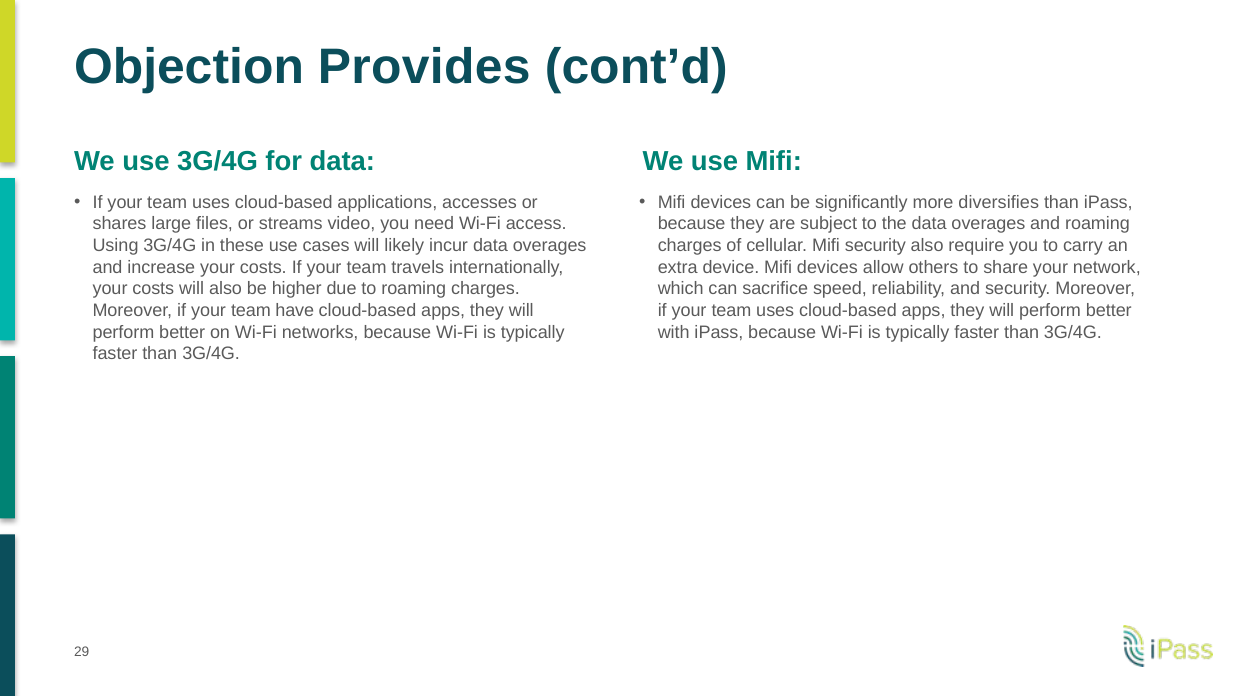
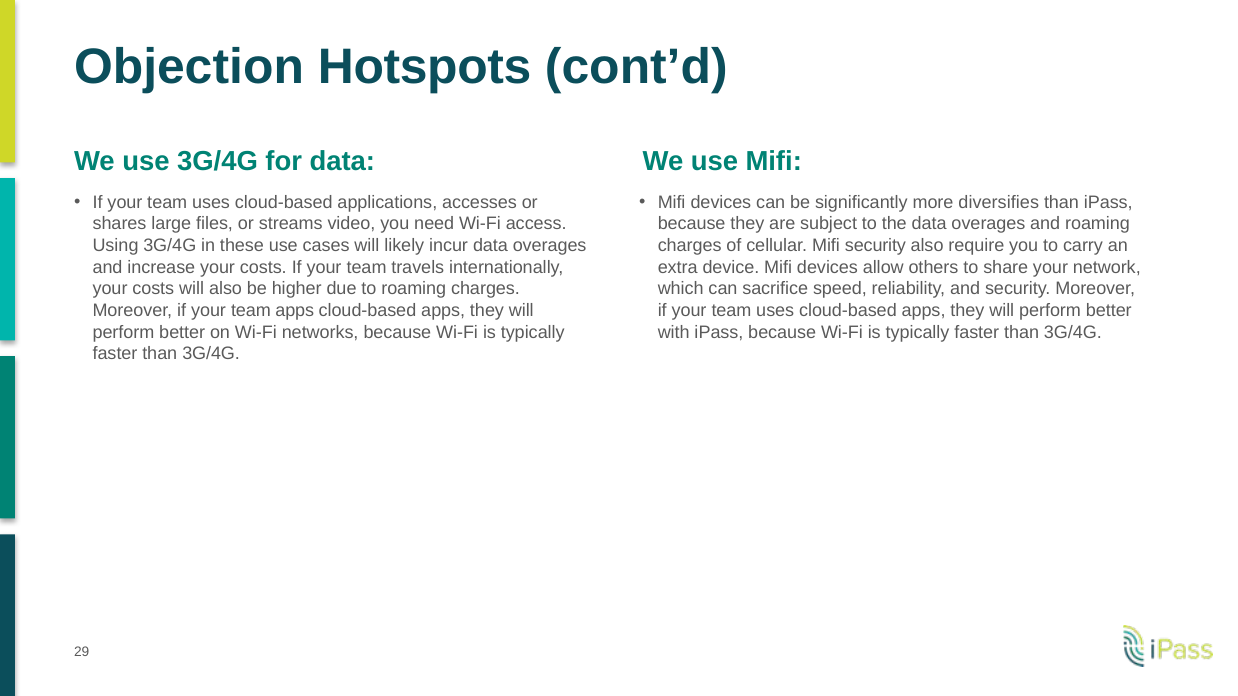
Provides: Provides -> Hotspots
team have: have -> apps
